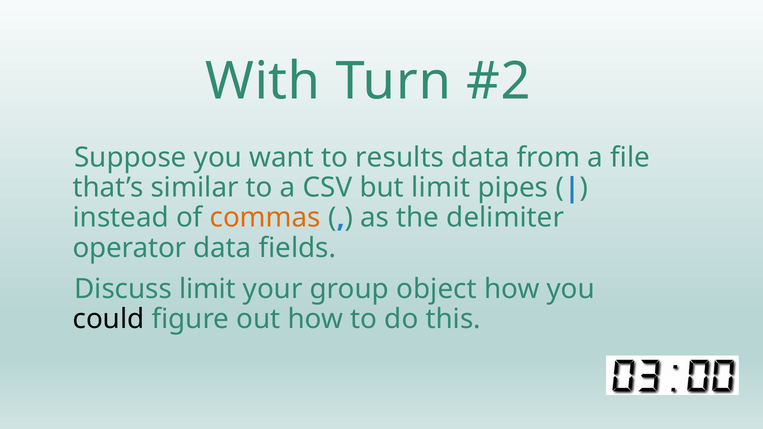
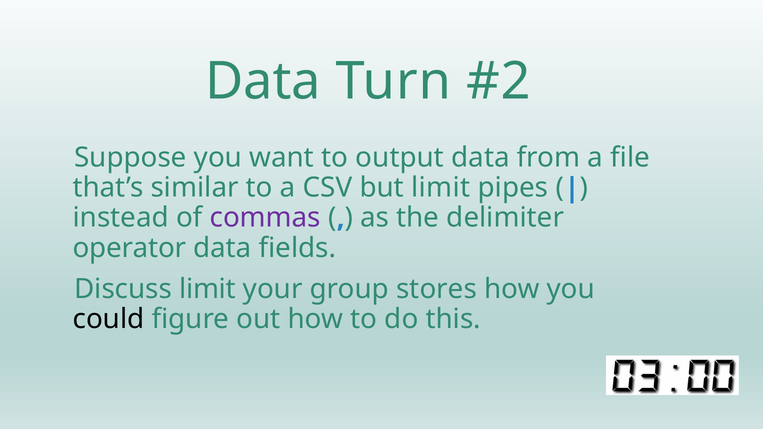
With at (263, 81): With -> Data
results: results -> output
commas colour: orange -> purple
object: object -> stores
